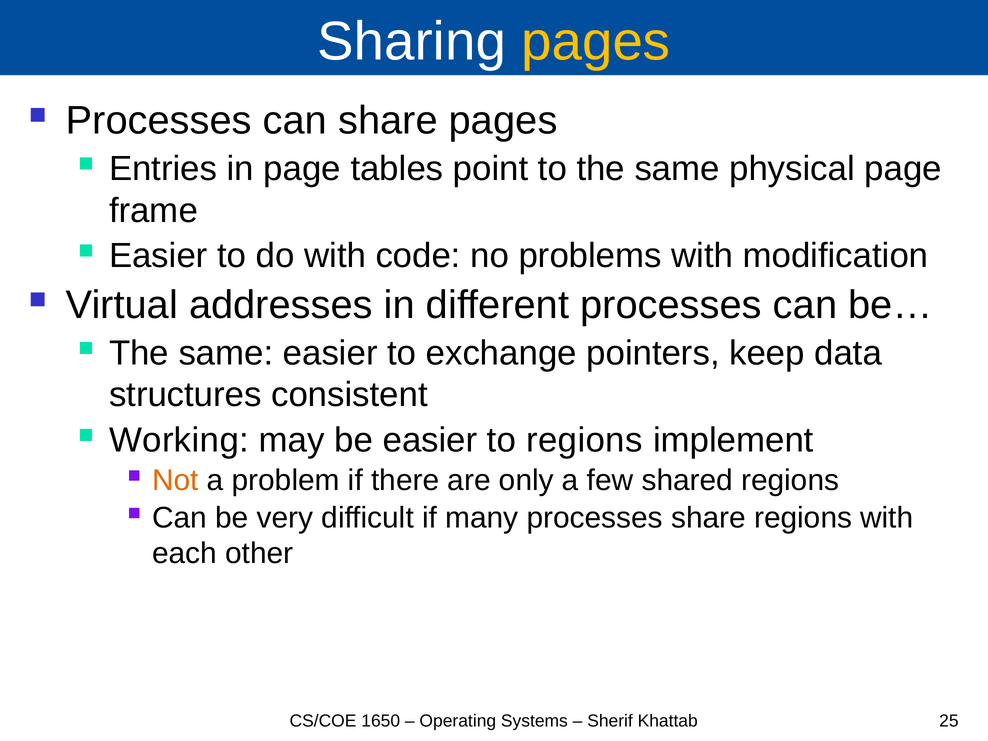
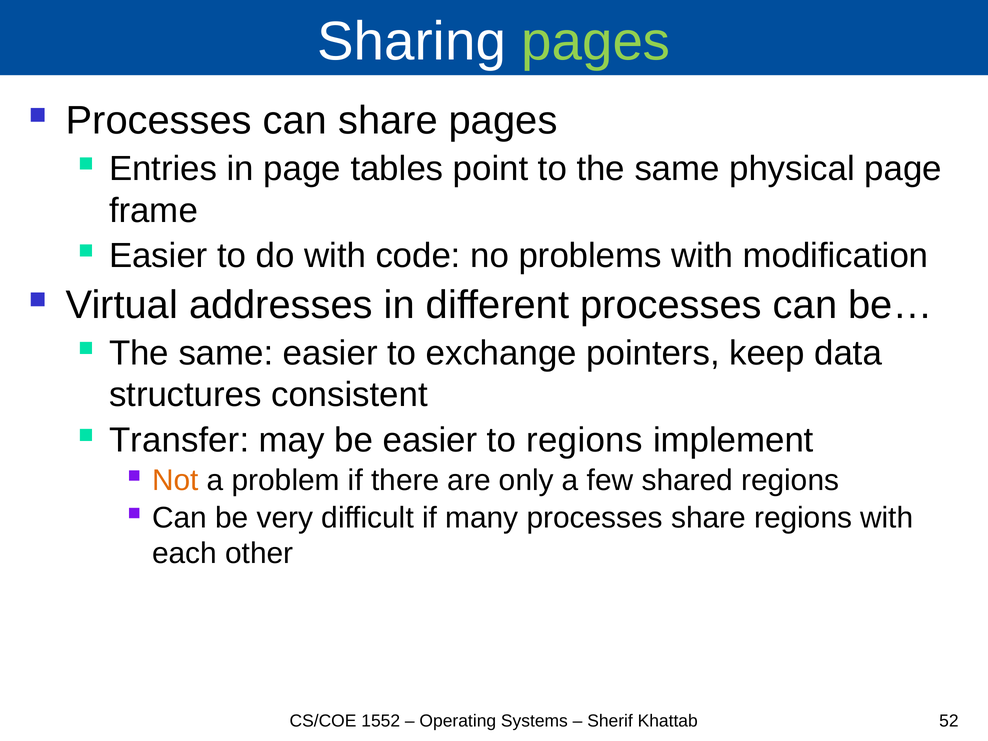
pages at (596, 42) colour: yellow -> light green
Working: Working -> Transfer
1650: 1650 -> 1552
25: 25 -> 52
